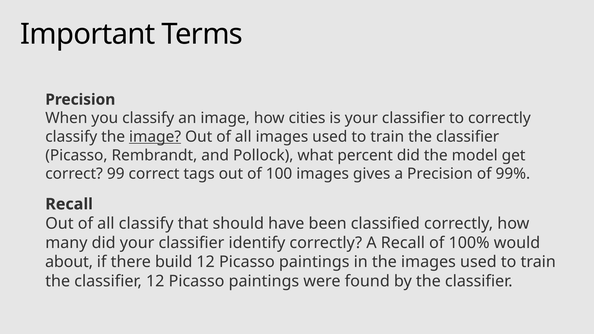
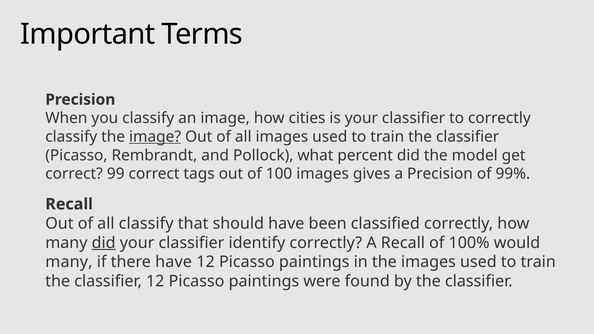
did at (104, 243) underline: none -> present
about at (69, 262): about -> many
there build: build -> have
